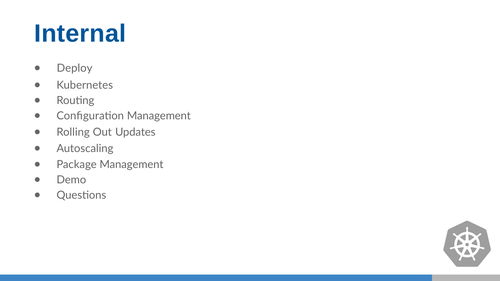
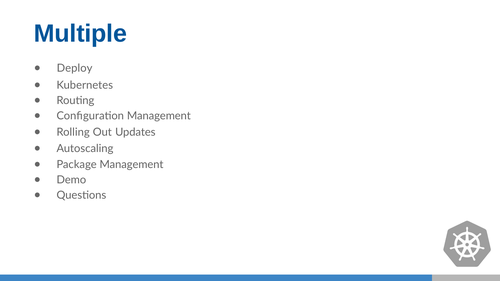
Internal: Internal -> Multiple
